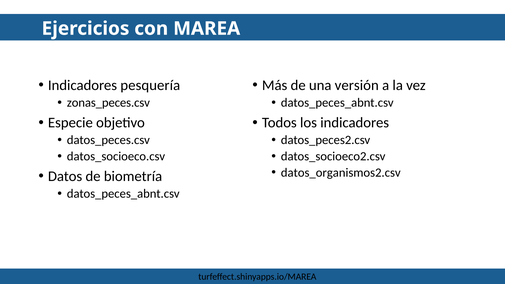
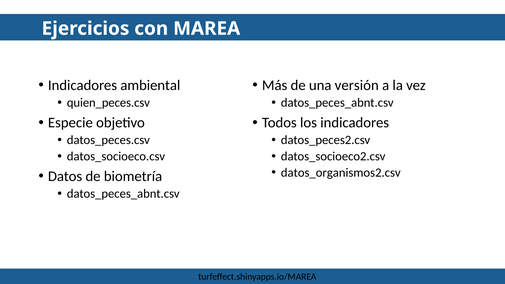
pesquería: pesquería -> ambiental
zonas_peces.csv: zonas_peces.csv -> quien_peces.csv
